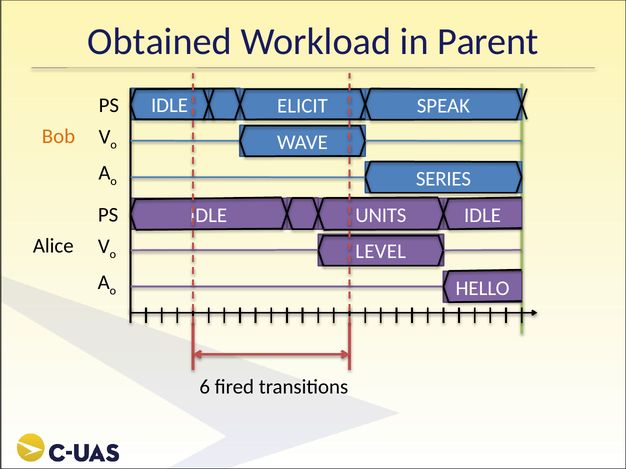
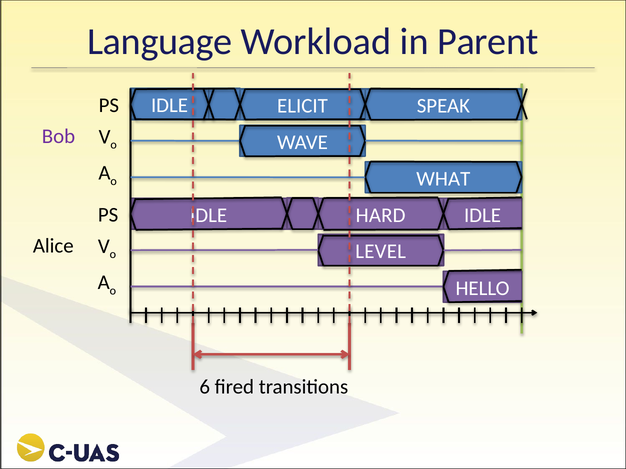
Obtained: Obtained -> Language
Bob colour: orange -> purple
SERIES: SERIES -> WHAT
UNITS: UNITS -> HARD
